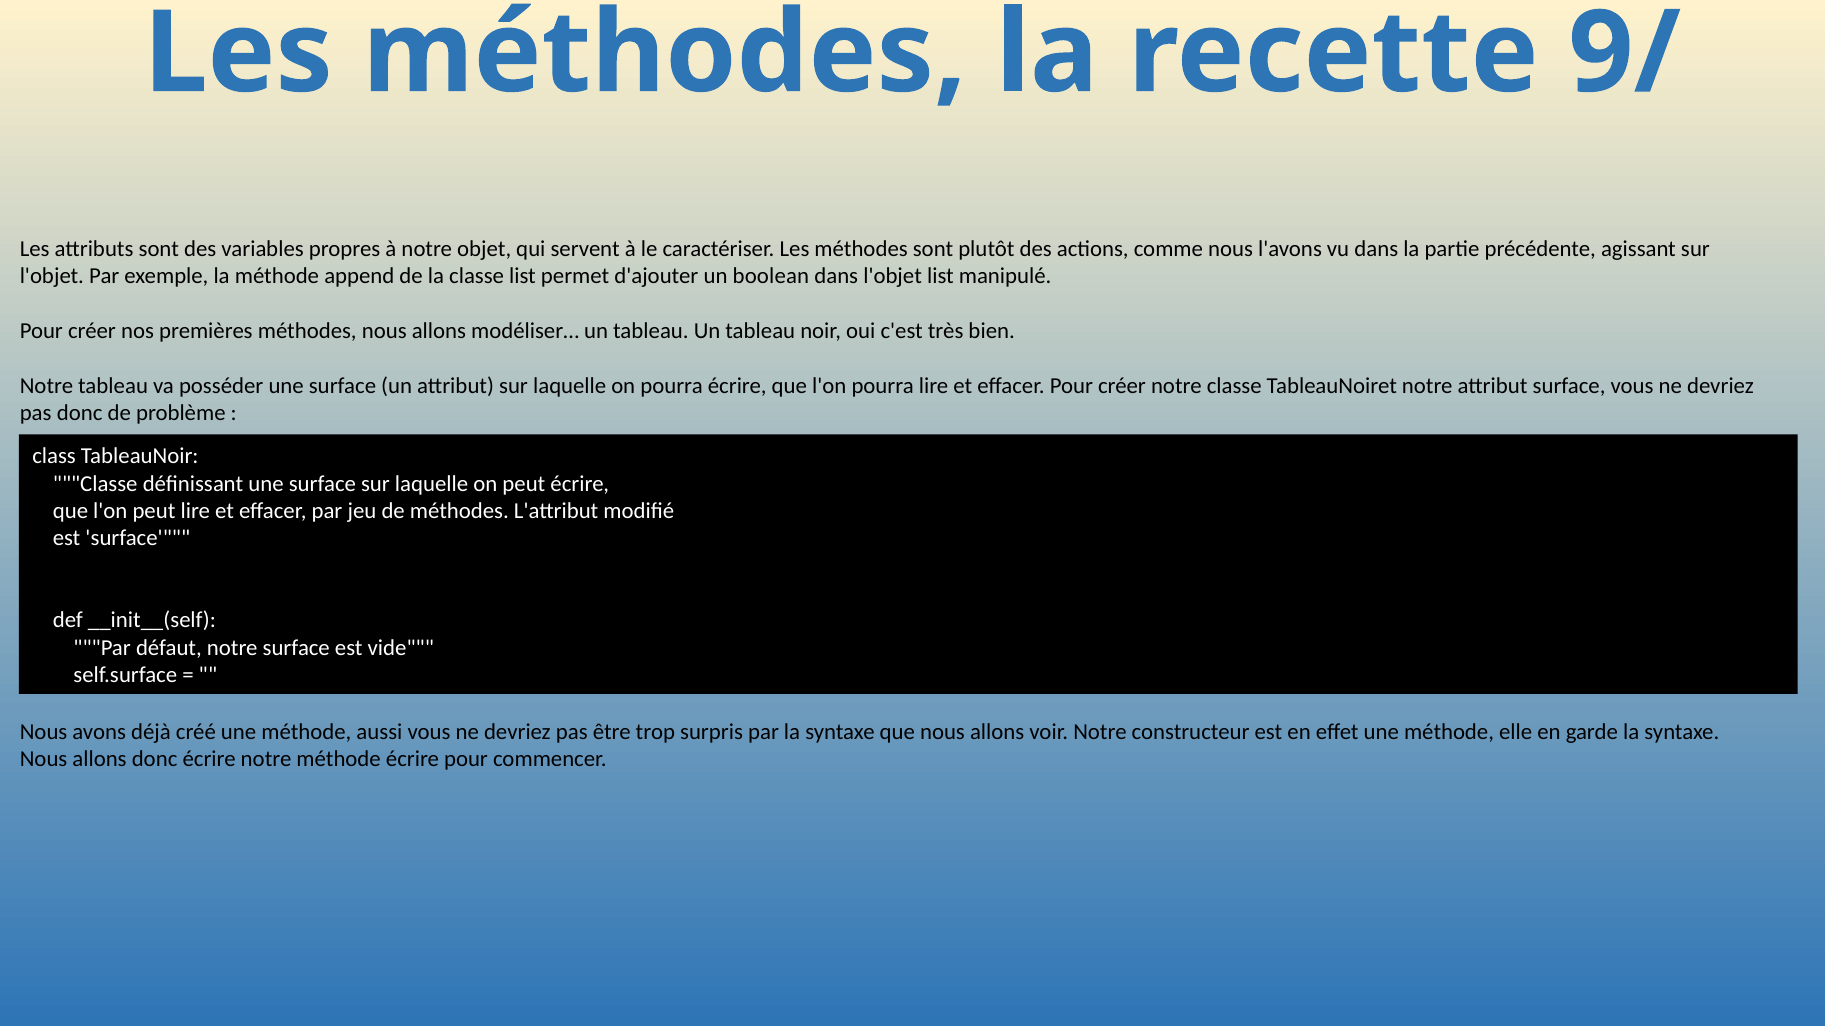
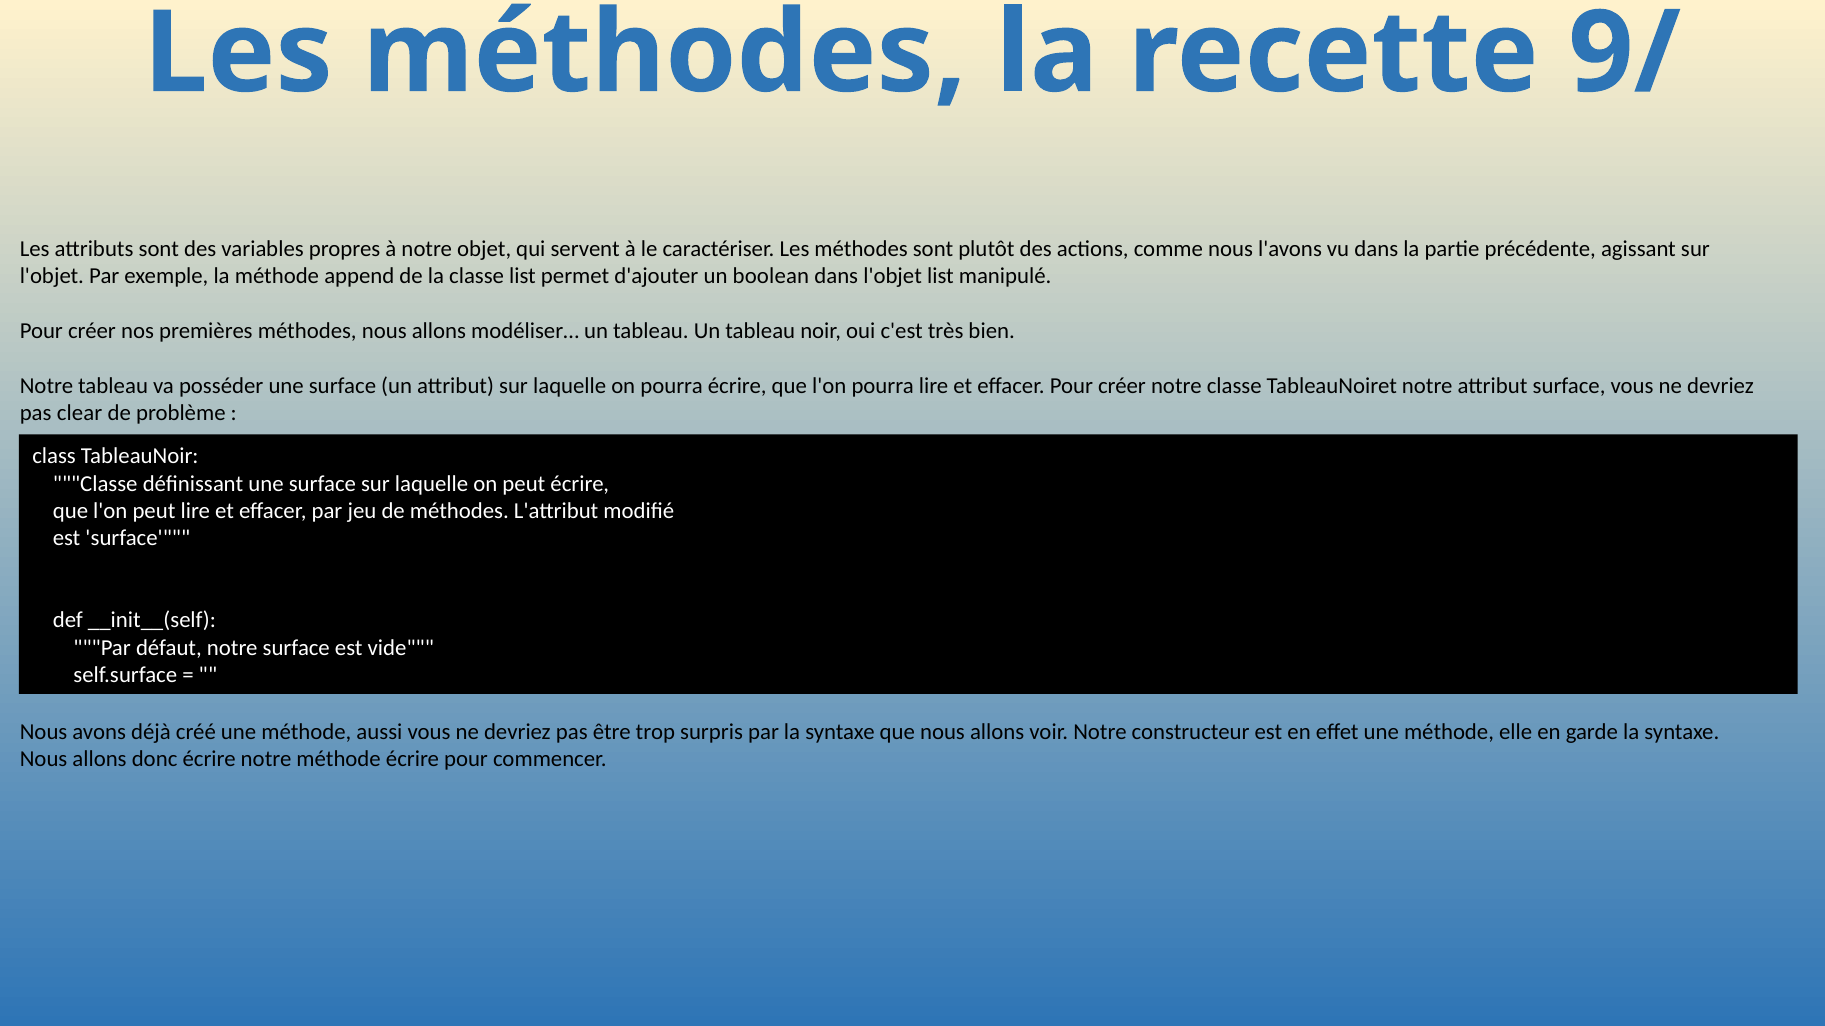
pas donc: donc -> clear
